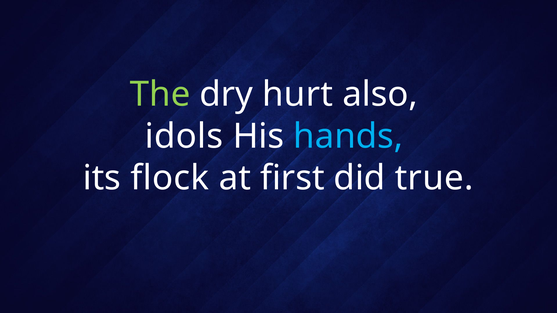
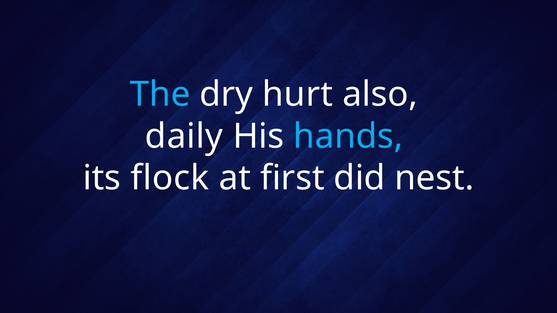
The colour: light green -> light blue
idols: idols -> daily
true: true -> nest
